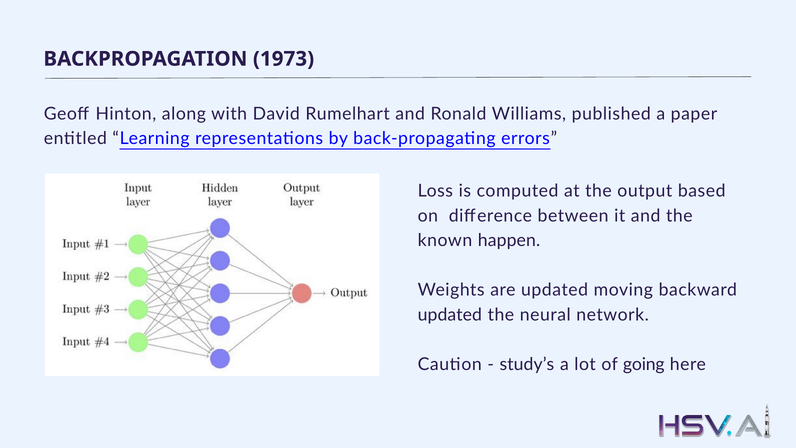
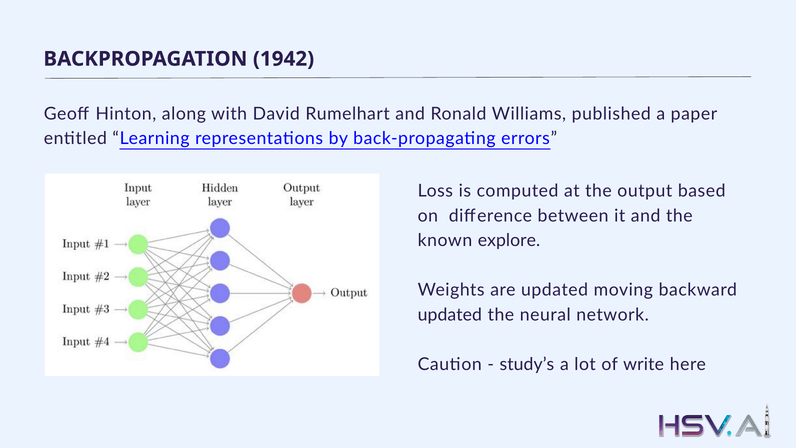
1973: 1973 -> 1942
happen: happen -> explore
going: going -> write
